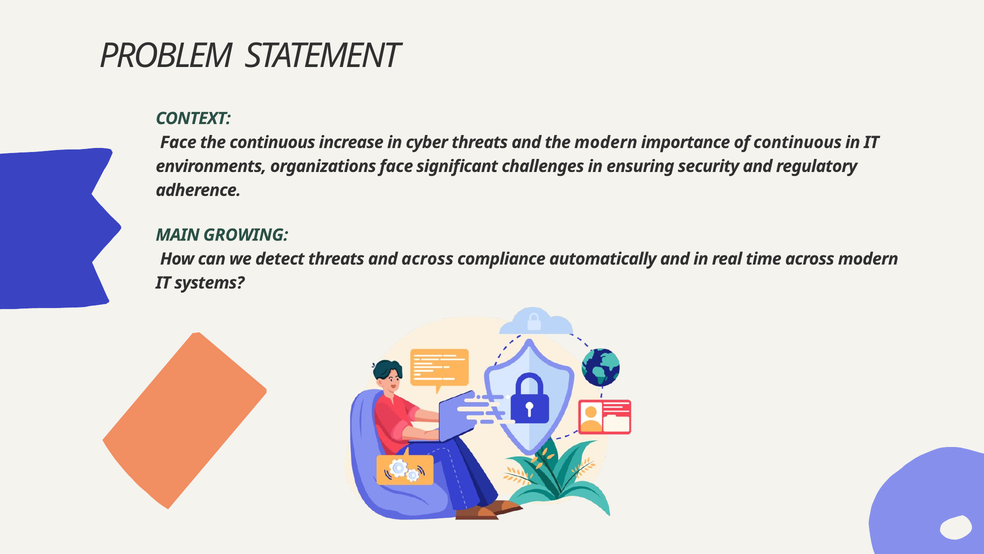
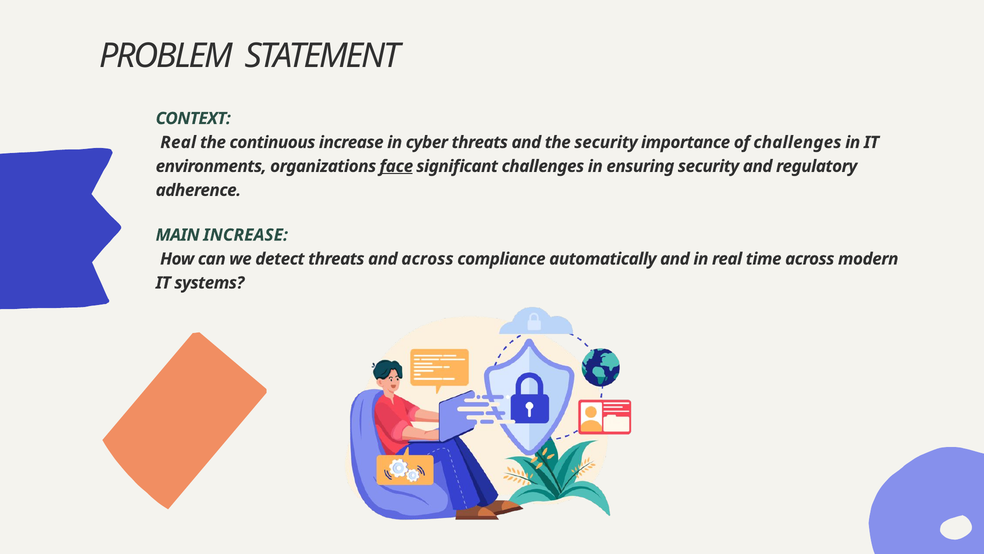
Face at (178, 142): Face -> Real
the modern: modern -> security
of continuous: continuous -> challenges
face at (396, 166) underline: none -> present
MAIN GROWING: GROWING -> INCREASE
